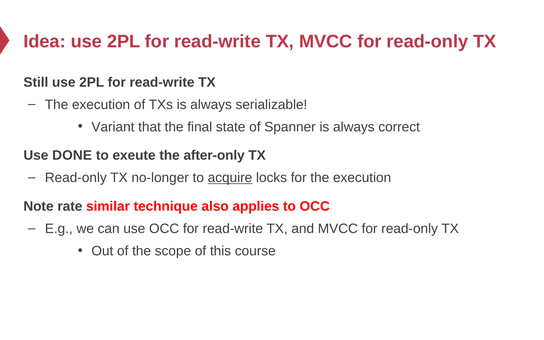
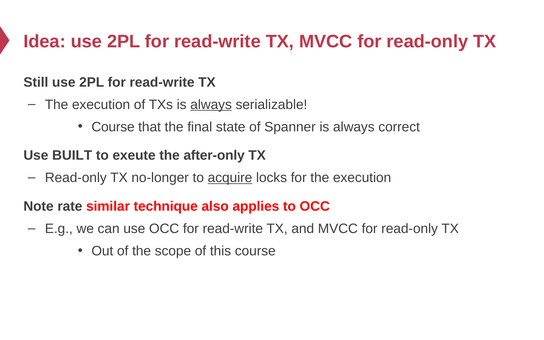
always at (211, 105) underline: none -> present
Variant at (113, 127): Variant -> Course
DONE: DONE -> BUILT
